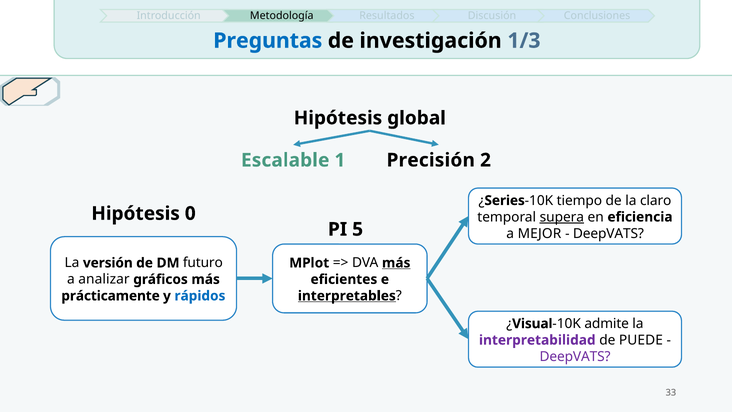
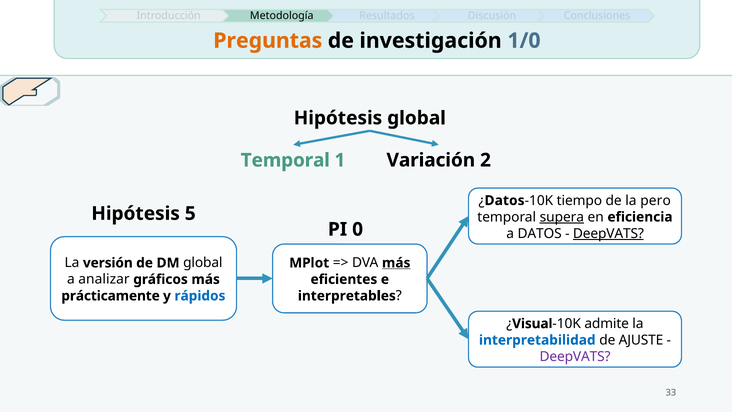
Preguntas colour: blue -> orange
1/3: 1/3 -> 1/0
Escalable at (285, 160): Escalable -> Temporal
Precisión: Precisión -> Variación
Series at (505, 200): Series -> Datos
claro: claro -> pero
0: 0 -> 5
5: 5 -> 0
a MEJOR: MEJOR -> DATOS
DeepVATS at (608, 233) underline: none -> present
DM futuro: futuro -> global
interpretables underline: present -> none
interpretabilidad colour: purple -> blue
PUEDE: PUEDE -> AJUSTE
